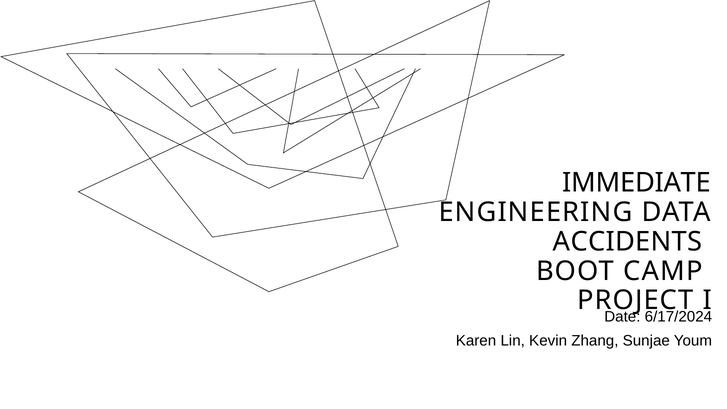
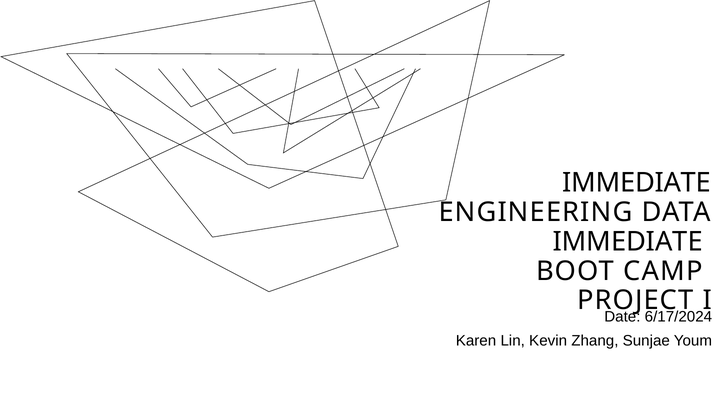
ACCIDENTS at (628, 242): ACCIDENTS -> IMMEDIATE
